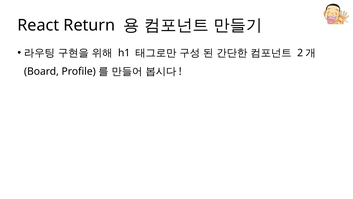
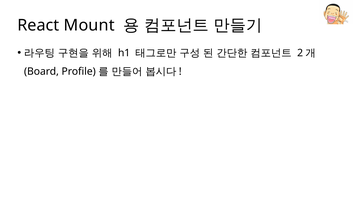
Return: Return -> Mount
